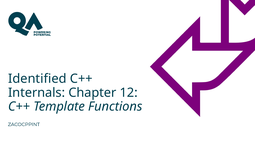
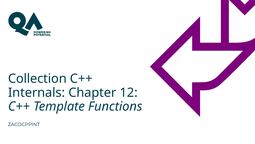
Identified: Identified -> Collection
